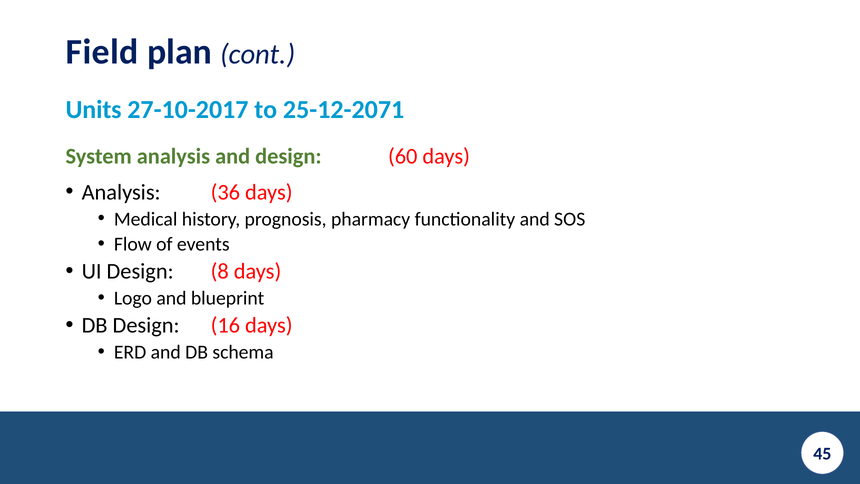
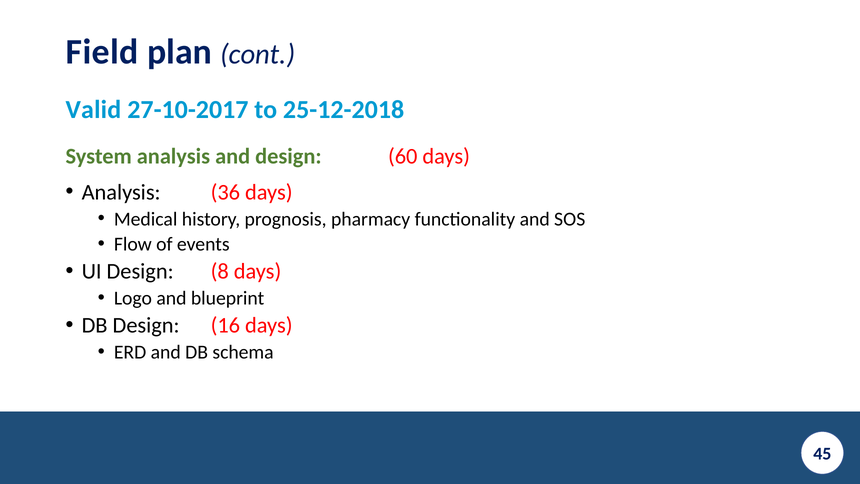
Units: Units -> Valid
25-12-2071: 25-12-2071 -> 25-12-2018
